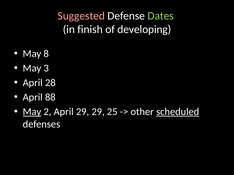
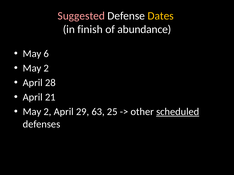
Dates colour: light green -> yellow
developing: developing -> abundance
8: 8 -> 6
3 at (46, 68): 3 -> 2
88: 88 -> 21
May at (32, 112) underline: present -> none
29 29: 29 -> 63
